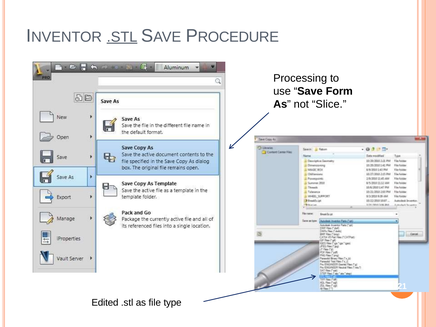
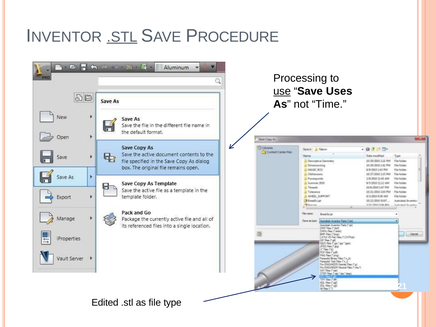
use underline: none -> present
Form: Form -> Uses
Slice: Slice -> Time
